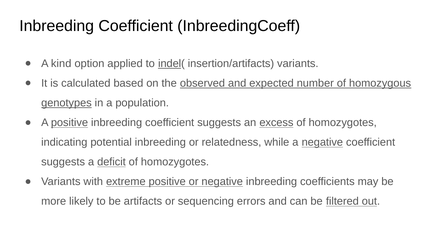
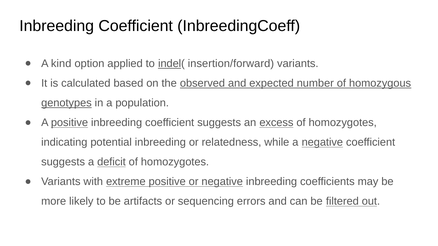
insertion/artifacts: insertion/artifacts -> insertion/forward
